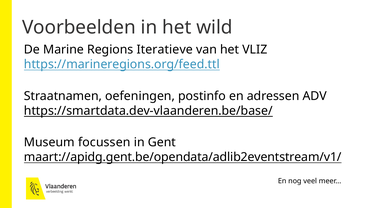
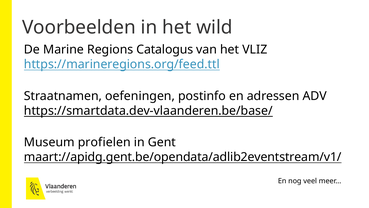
Iteratieve: Iteratieve -> Catalogus
focussen: focussen -> profielen
